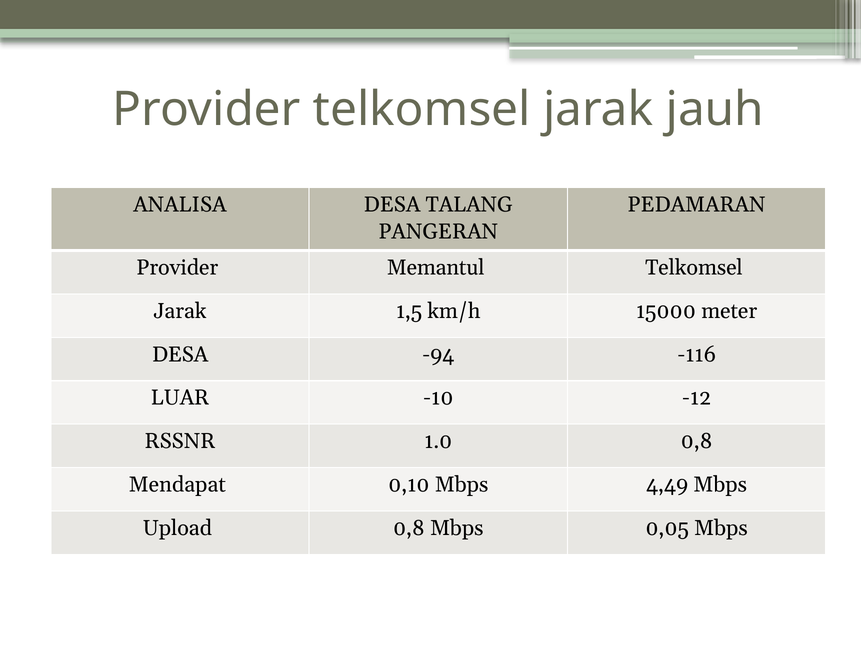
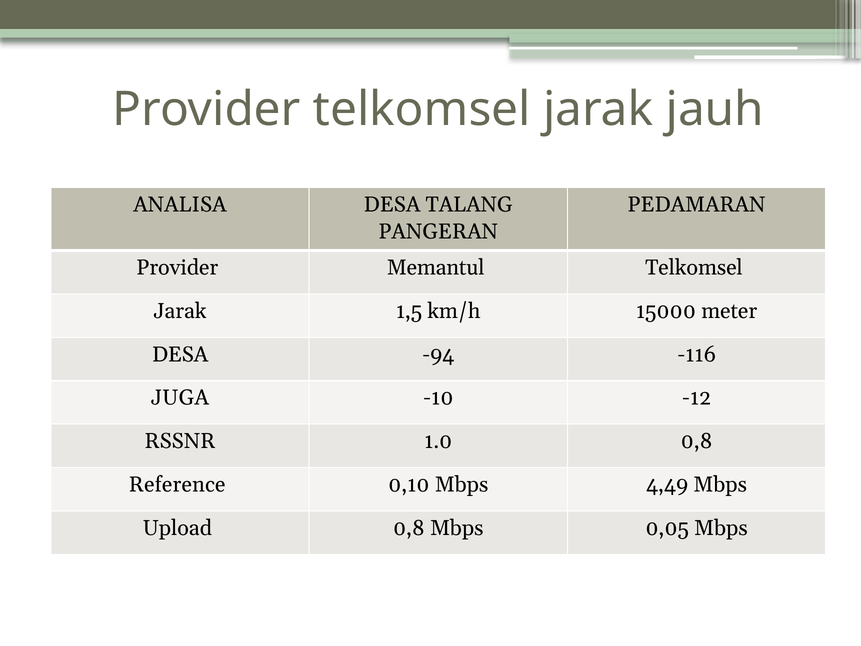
LUAR: LUAR -> JUGA
Mendapat: Mendapat -> Reference
